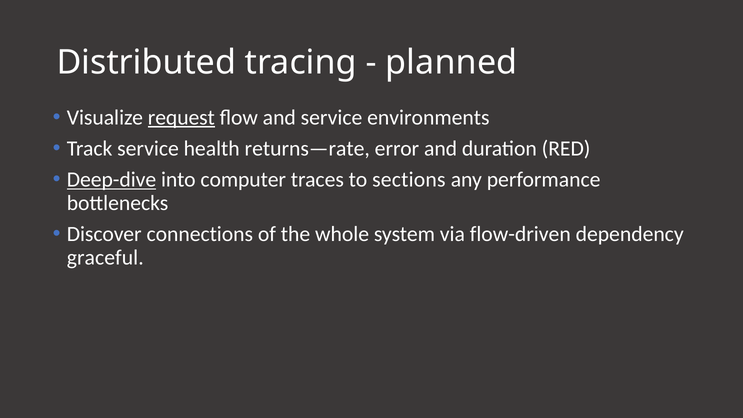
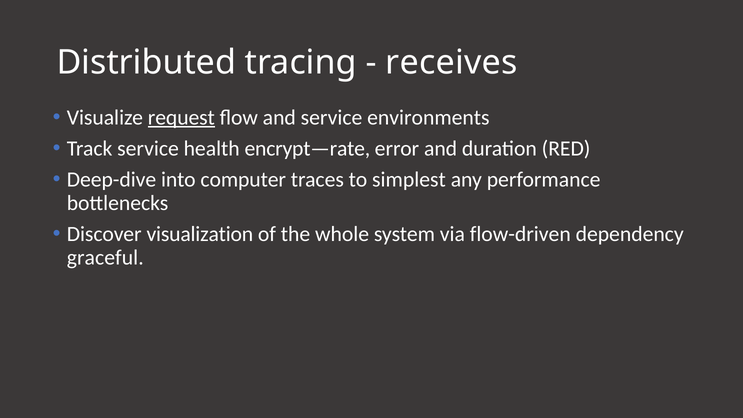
planned: planned -> receives
returns—rate: returns—rate -> encrypt—rate
Deep-dive underline: present -> none
sections: sections -> simplest
connections: connections -> visualization
